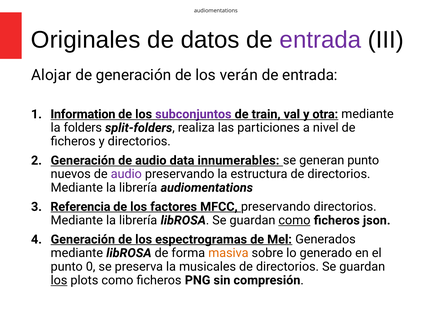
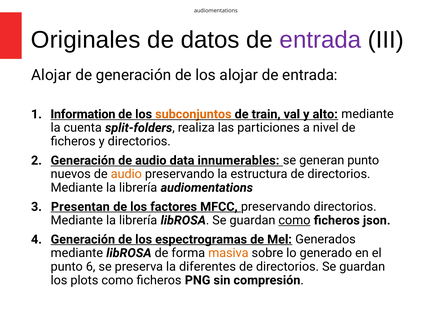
los verán: verán -> alojar
subconjuntos colour: purple -> orange
otra: otra -> alto
folders: folders -> cuenta
audio at (126, 174) colour: purple -> orange
Referencia: Referencia -> Presentan
0: 0 -> 6
musicales: musicales -> diferentes
los at (59, 280) underline: present -> none
